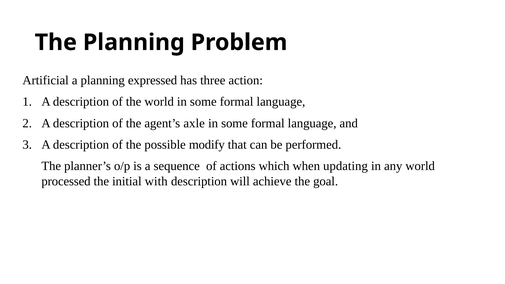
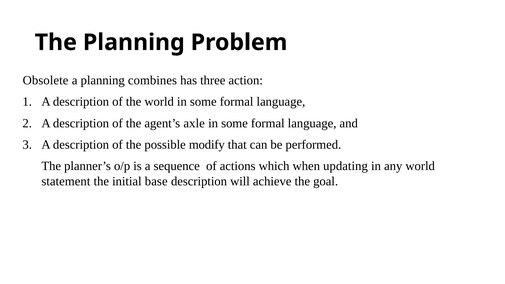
Artificial: Artificial -> Obsolete
expressed: expressed -> combines
processed: processed -> statement
with: with -> base
